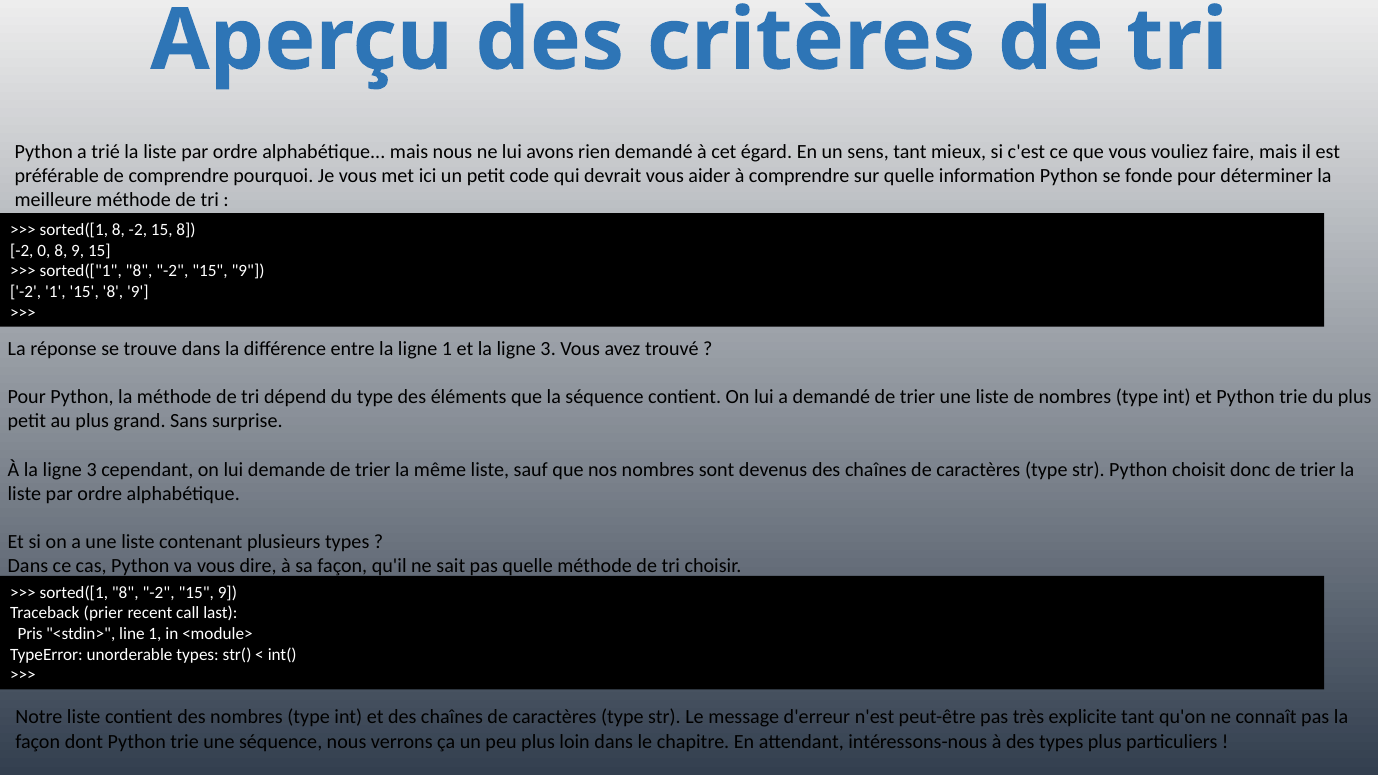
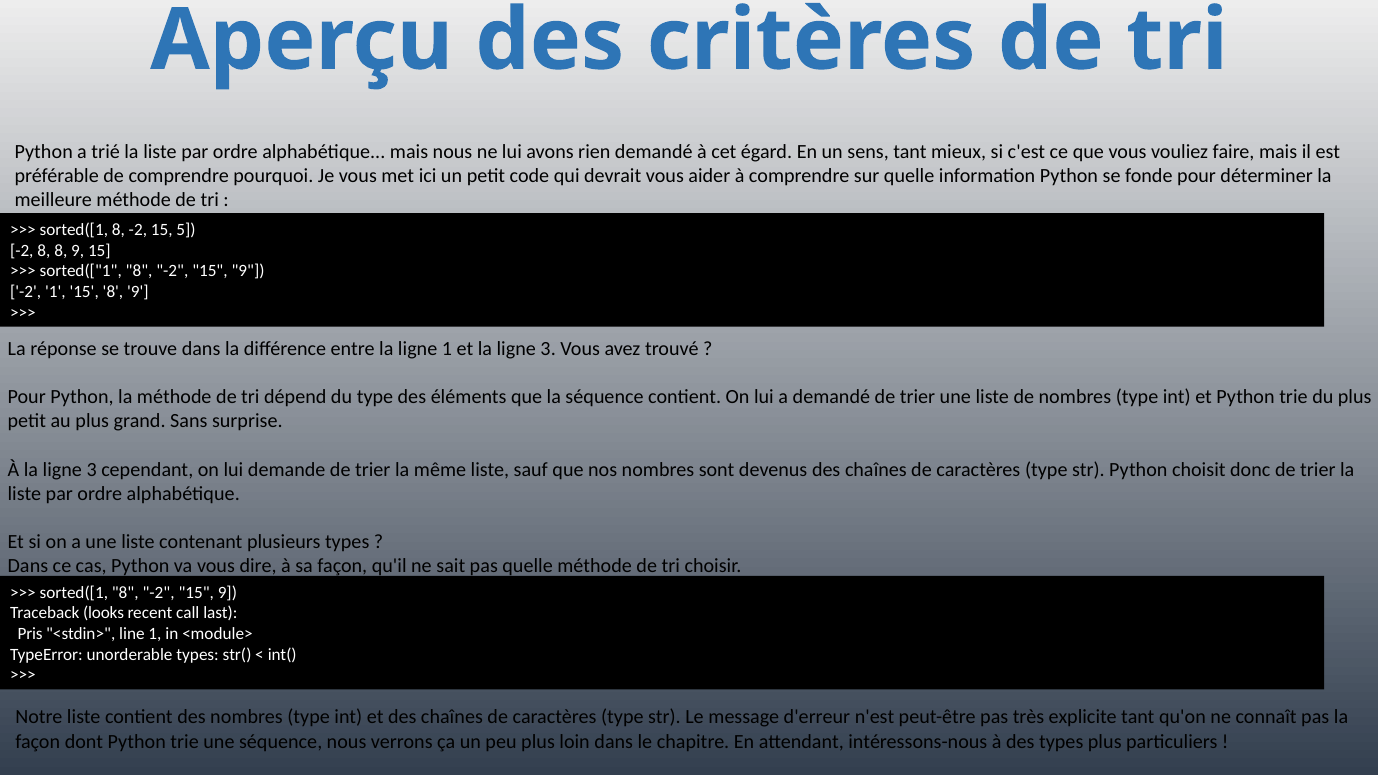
-2 15 8: 8 -> 5
-2 0: 0 -> 8
prier: prier -> looks
